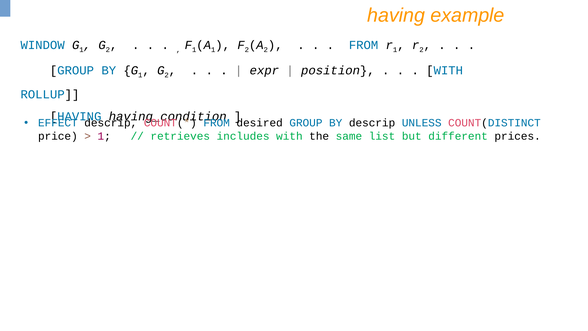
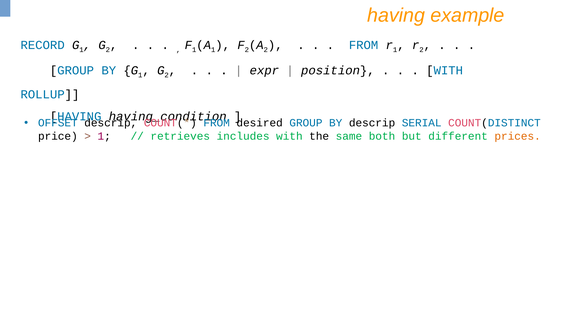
WINDOW: WINDOW -> RECORD
EFFECT: EFFECT -> OFFSET
UNLESS: UNLESS -> SERIAL
list: list -> both
prices colour: black -> orange
